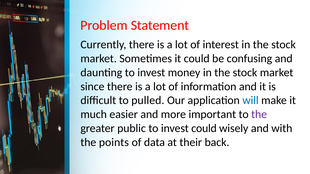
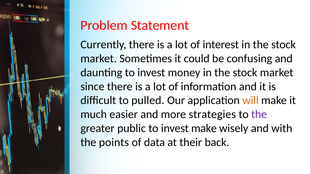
will colour: blue -> orange
important: important -> strategies
invest could: could -> make
